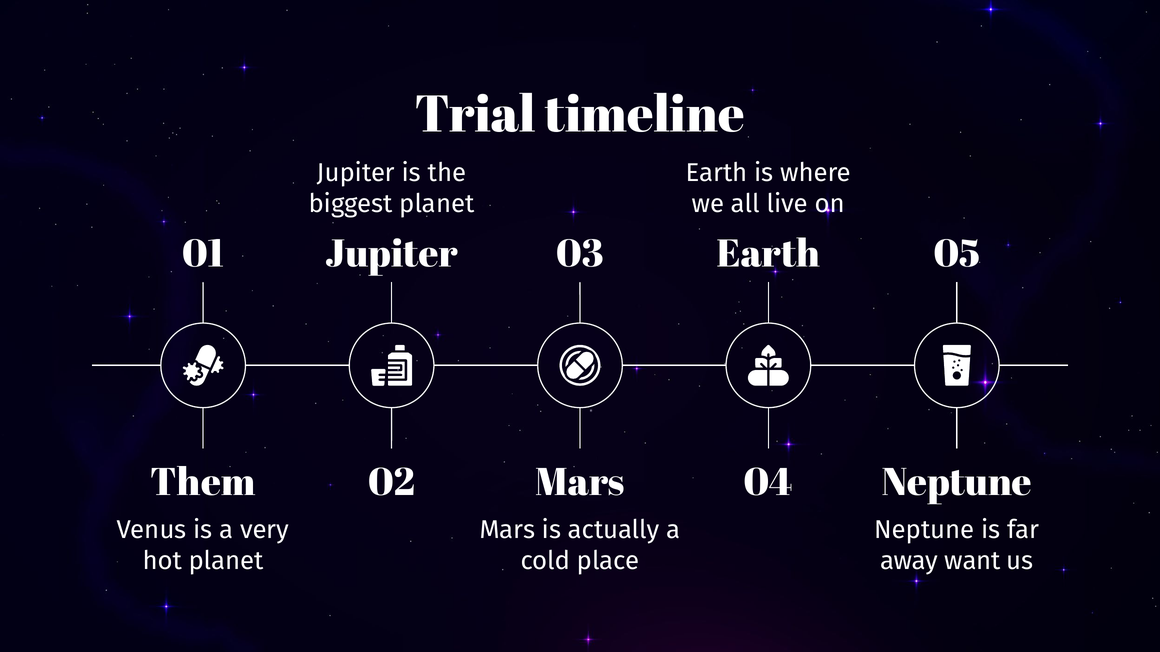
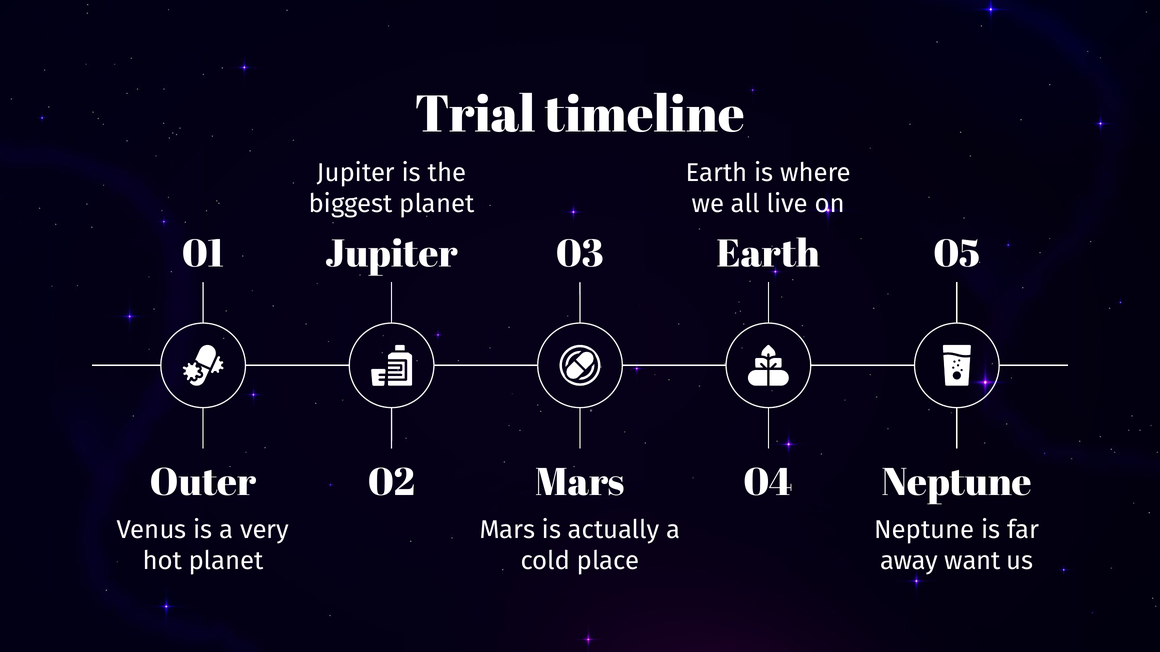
Them: Them -> Outer
